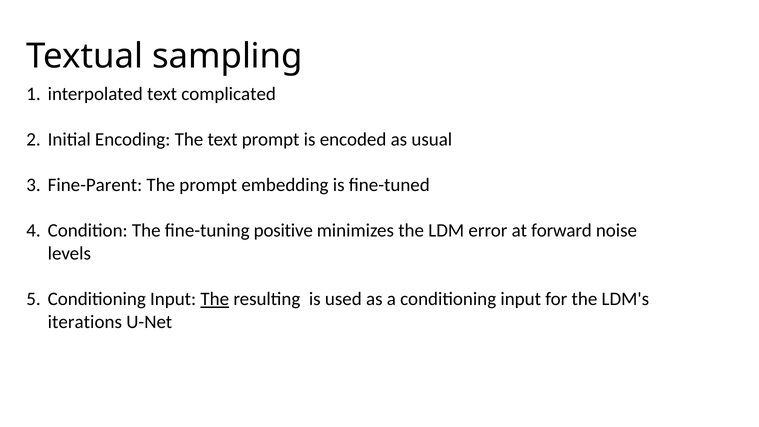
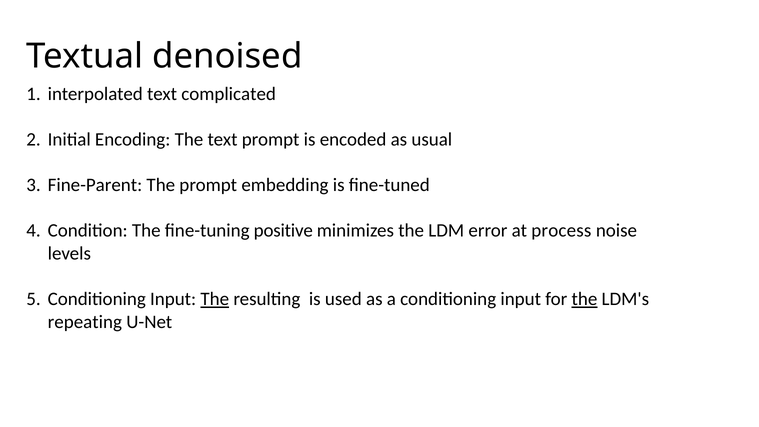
sampling: sampling -> denoised
forward: forward -> process
the at (584, 299) underline: none -> present
iterations: iterations -> repeating
